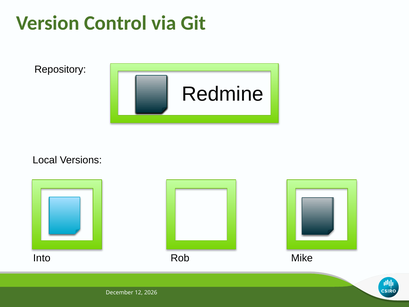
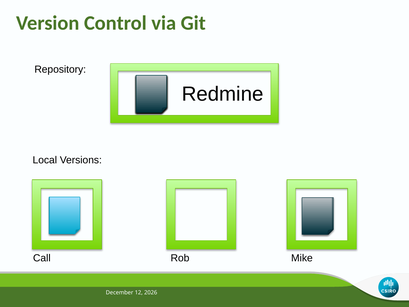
Into: Into -> Call
